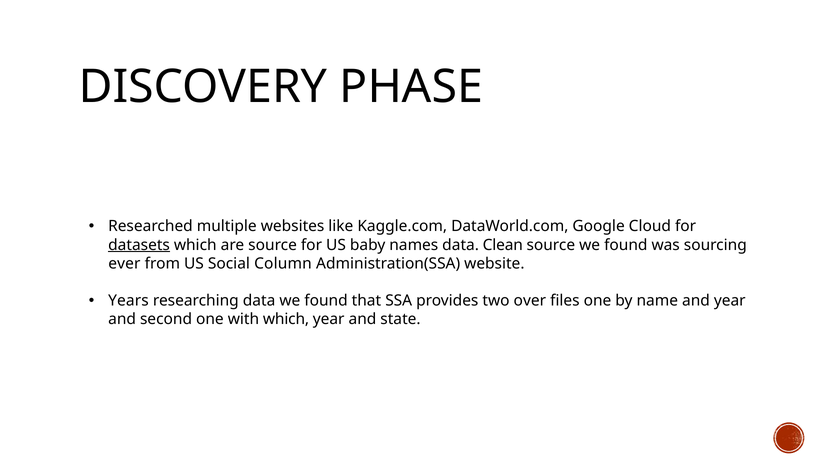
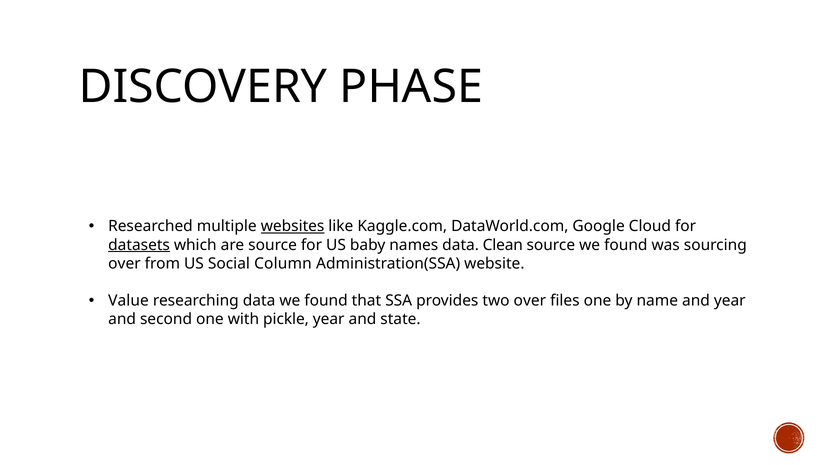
websites underline: none -> present
ever at (124, 264): ever -> over
Years: Years -> Value
with which: which -> pickle
